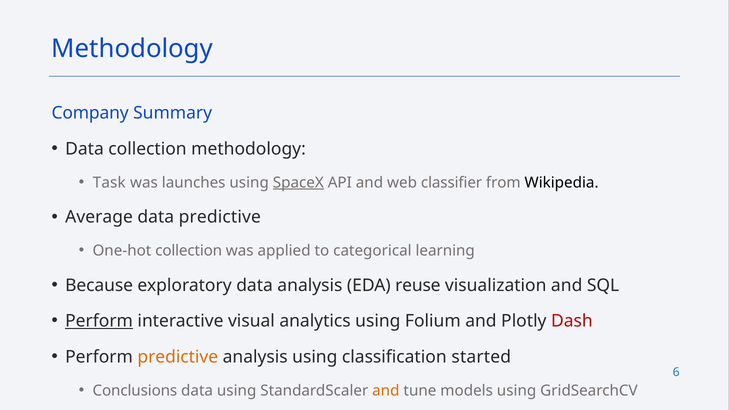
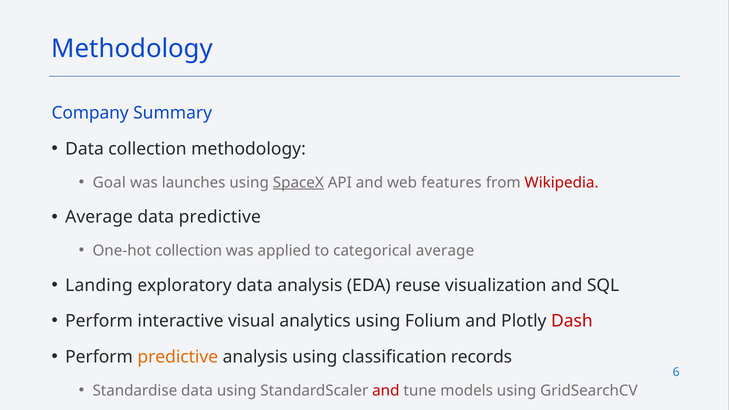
Task: Task -> Goal
classifier: classifier -> features
Wikipedia colour: black -> red
categorical learning: learning -> average
Because: Because -> Landing
Perform at (99, 321) underline: present -> none
started: started -> records
Conclusions: Conclusions -> Standardise
and at (386, 391) colour: orange -> red
